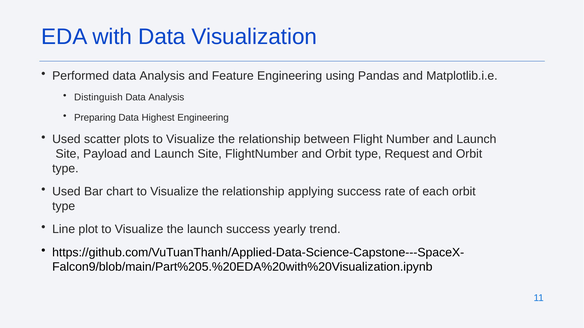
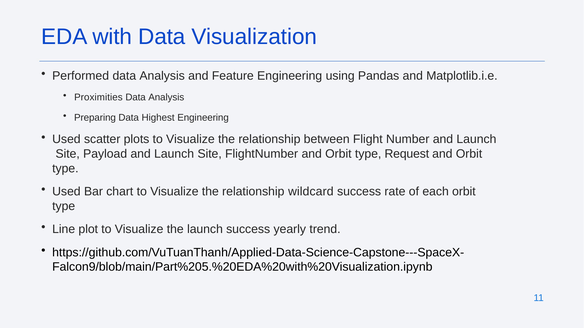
Distinguish: Distinguish -> Proximities
applying: applying -> wildcard
